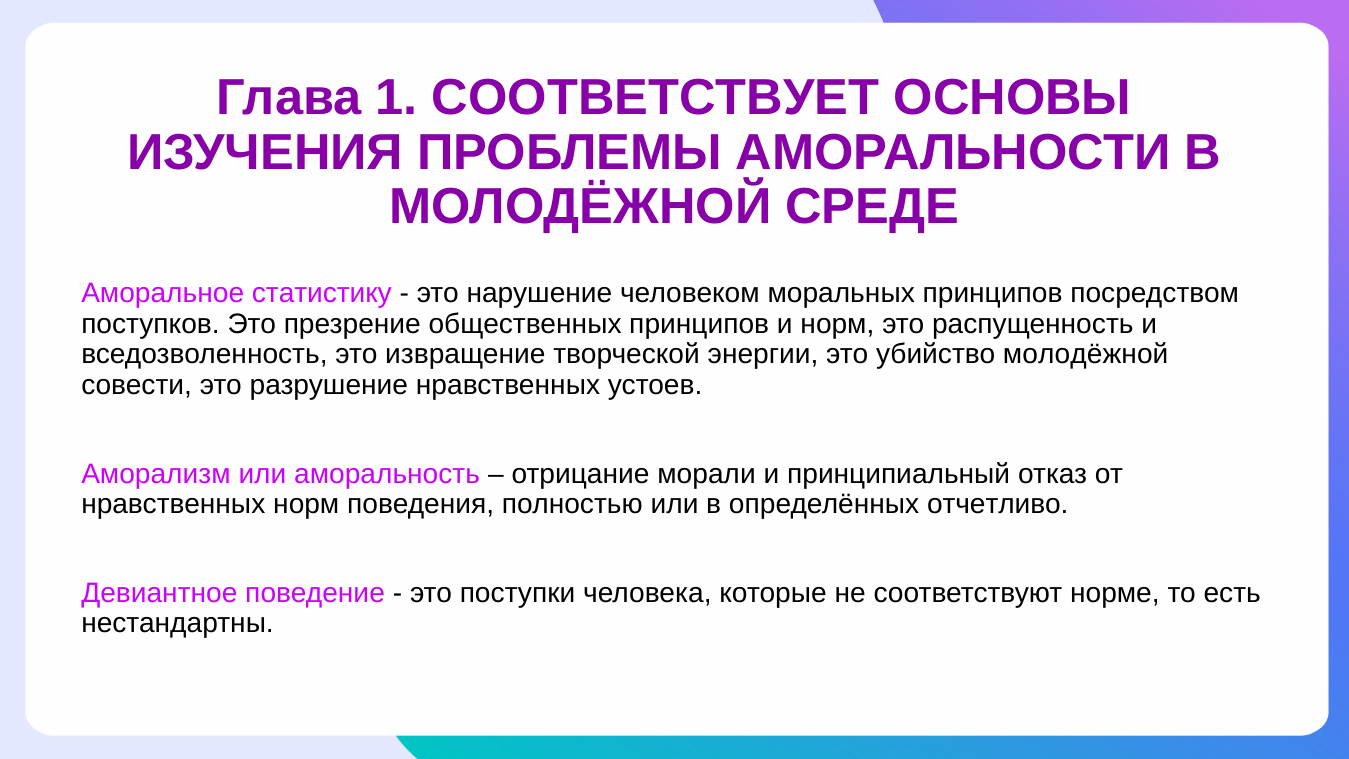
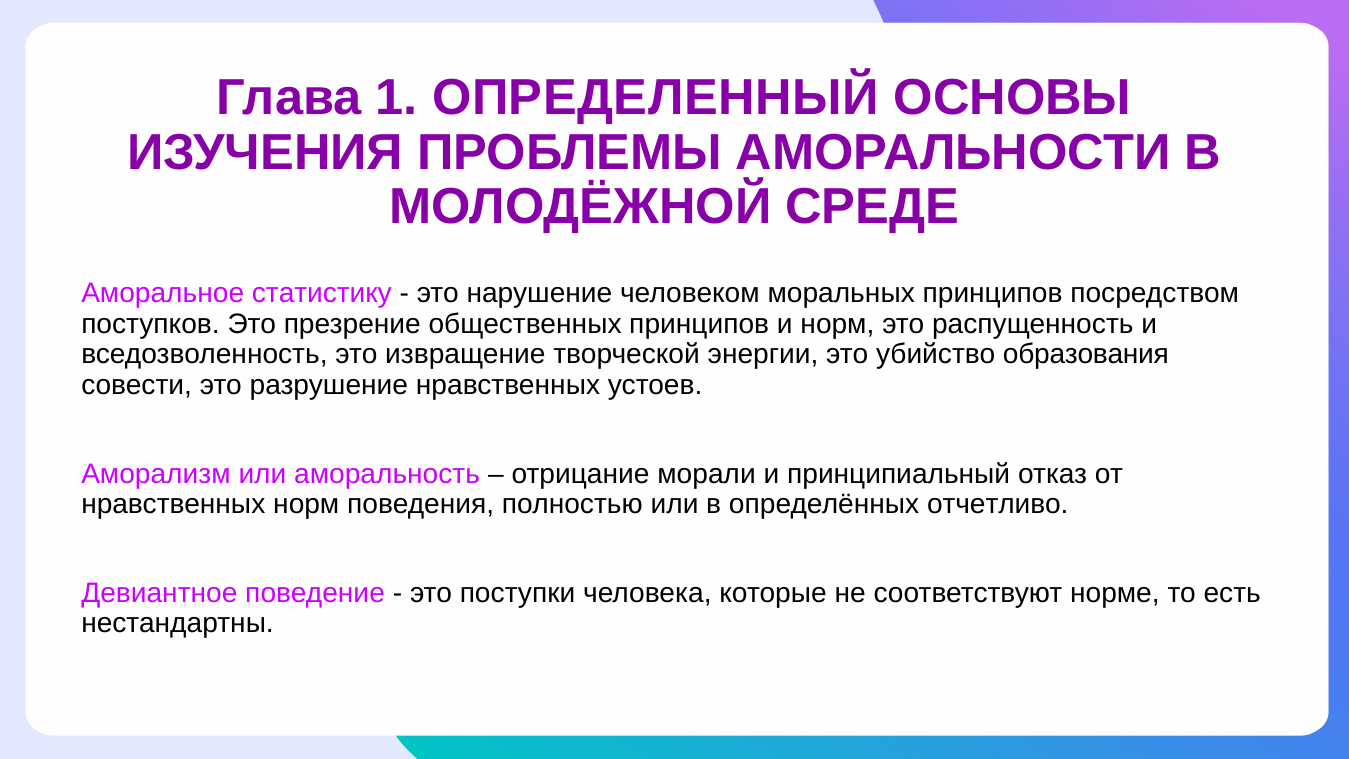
СООТВЕТСТВУЕТ: СООТВЕТСТВУЕТ -> ОПРЕДЕЛЕННЫЙ
убийство молодёжной: молодёжной -> образования
